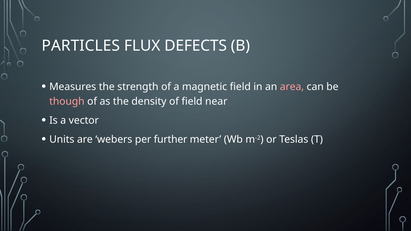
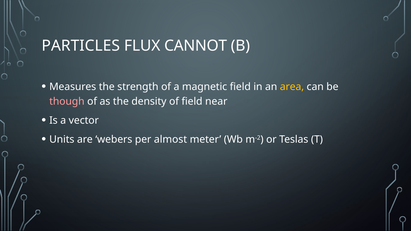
DEFECTS: DEFECTS -> CANNOT
area colour: pink -> yellow
further: further -> almost
